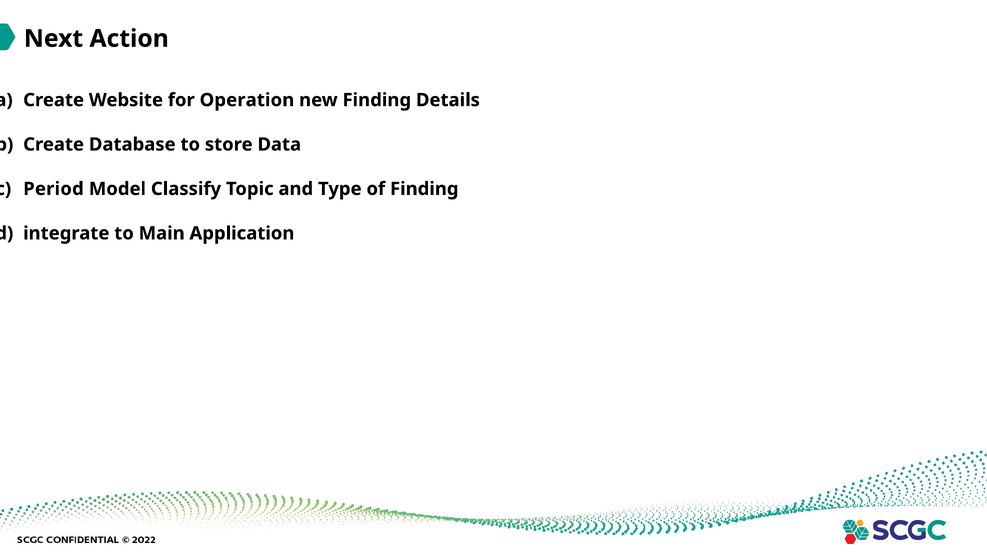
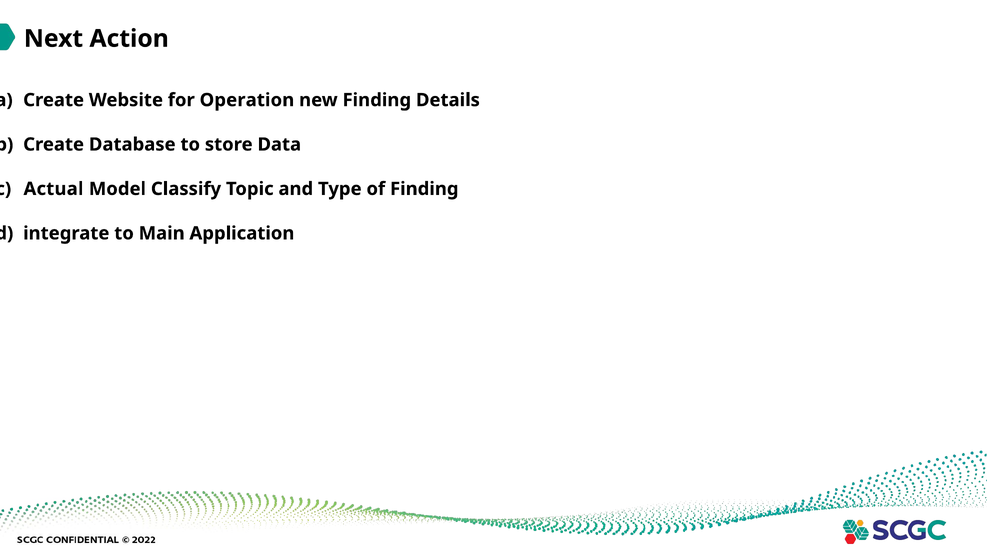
Period: Period -> Actual
